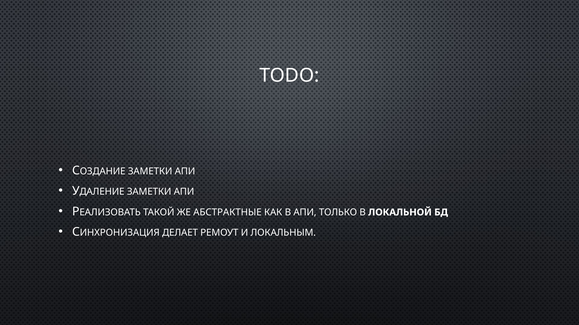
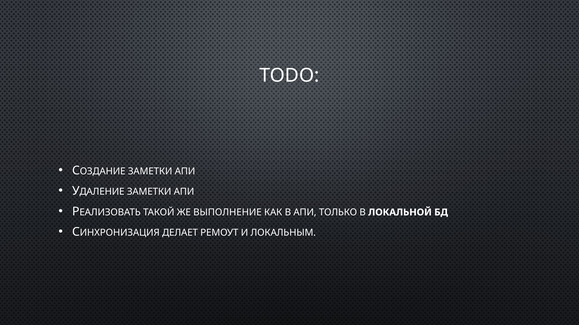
АБСТРАКТНЫЕ: АБСТРАКТНЫЕ -> ВЫПОЛНЕНИЕ
